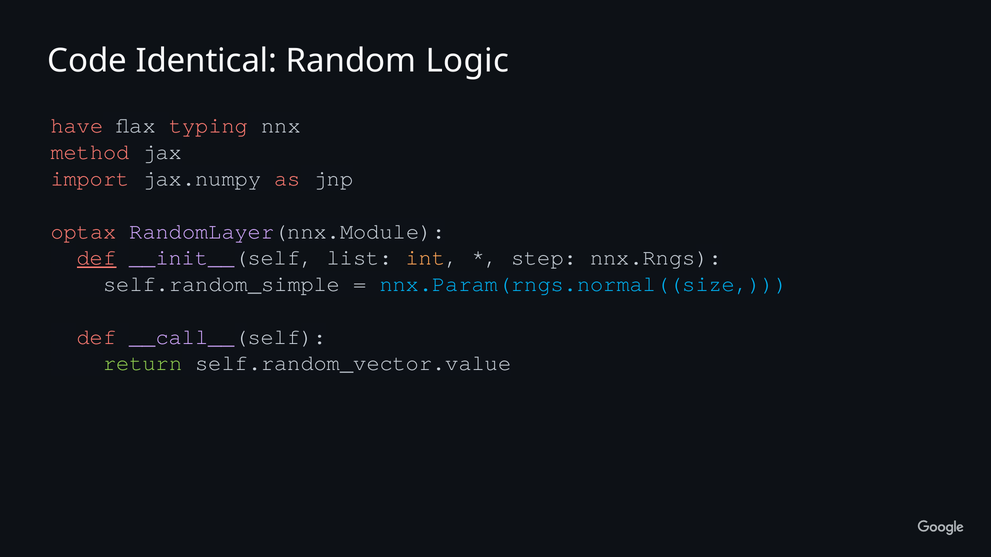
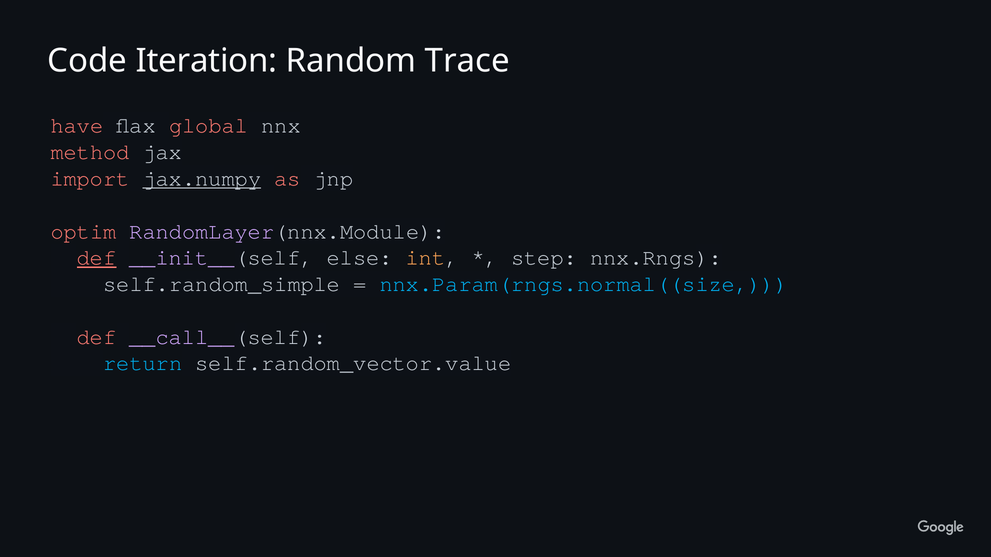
Identical: Identical -> Iteration
Logic: Logic -> Trace
typing: typing -> global
jax.numpy underline: none -> present
optax: optax -> optim
list: list -> else
return colour: light green -> light blue
